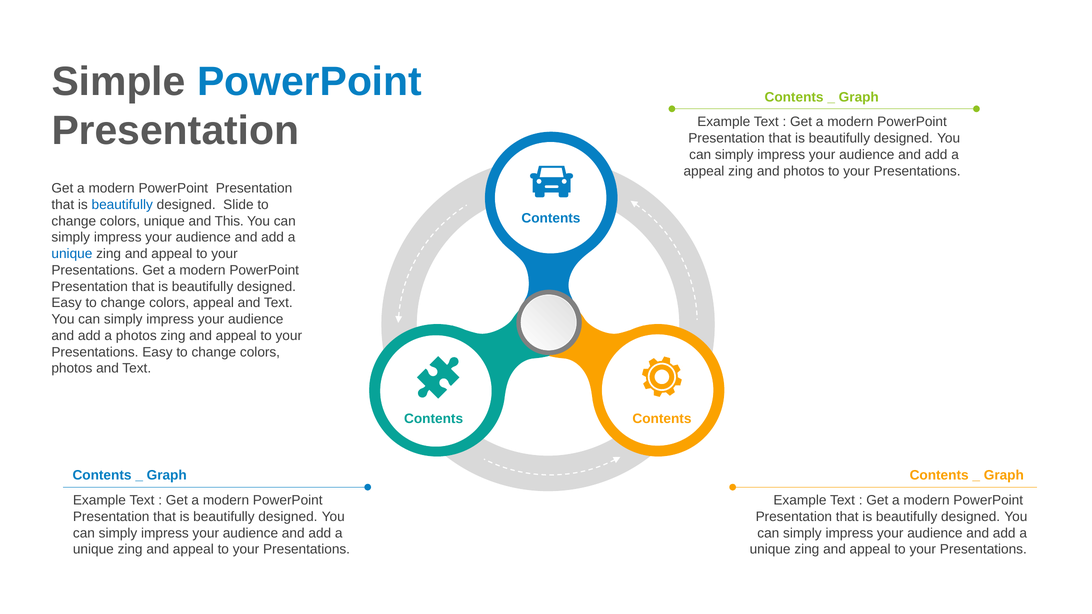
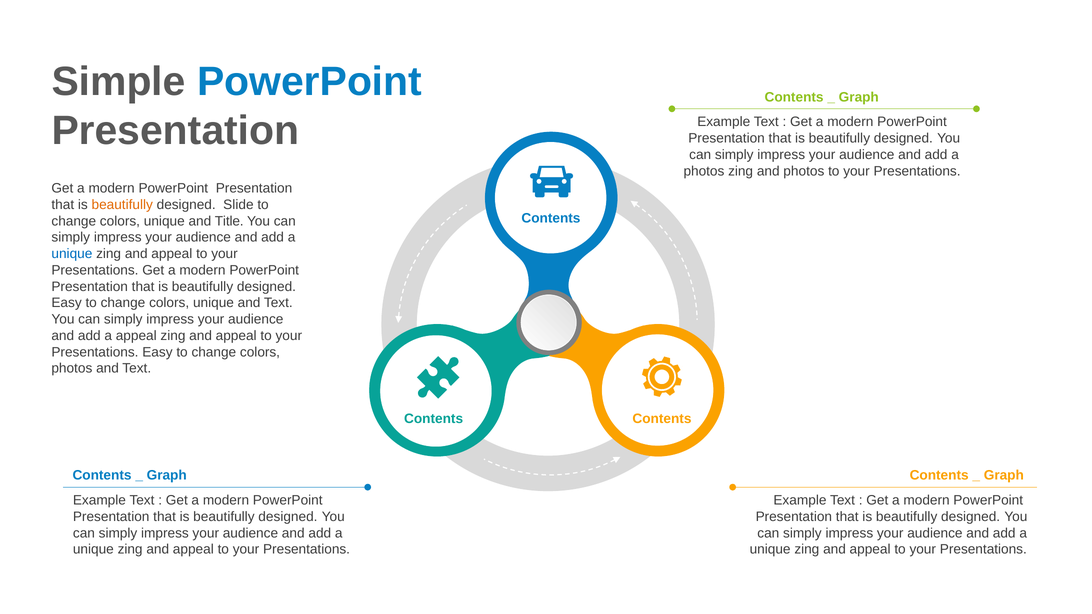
appeal at (704, 171): appeal -> photos
beautifully at (122, 205) colour: blue -> orange
This: This -> Title
appeal at (213, 303): appeal -> unique
a photos: photos -> appeal
